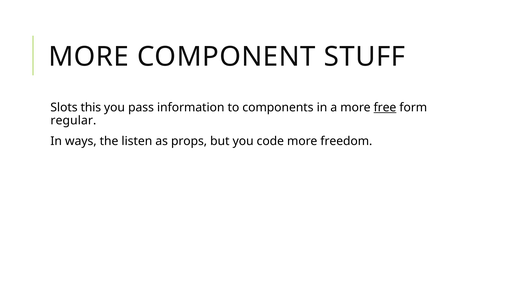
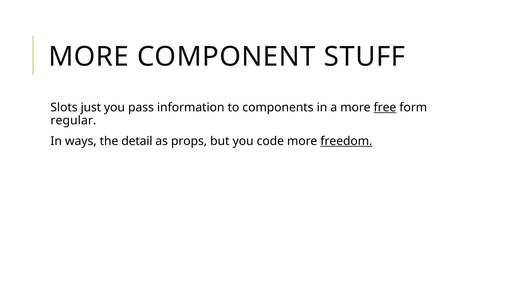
this: this -> just
listen: listen -> detail
freedom underline: none -> present
